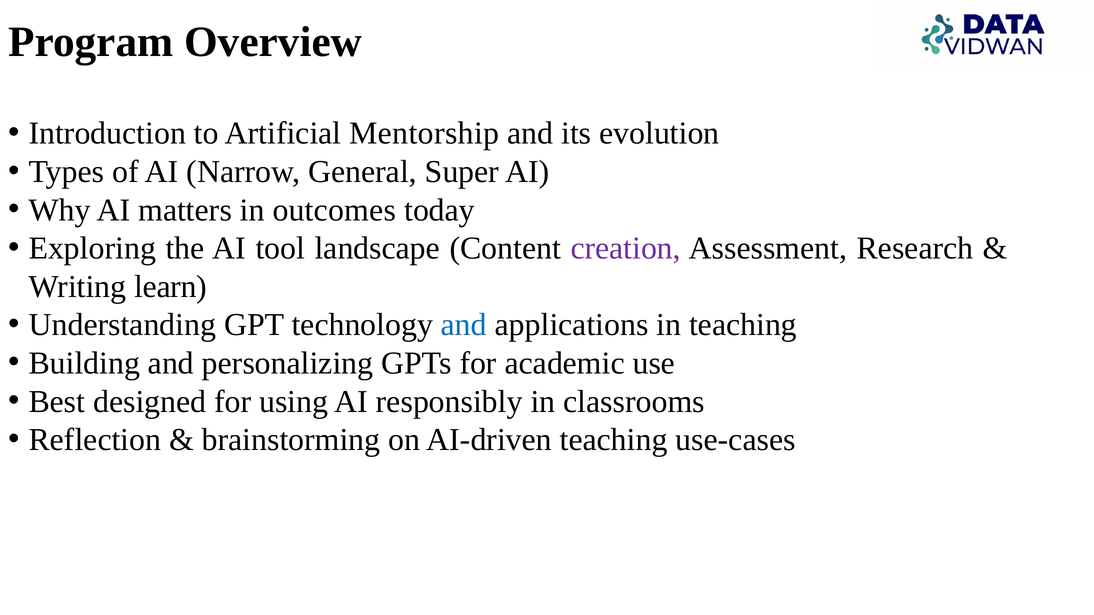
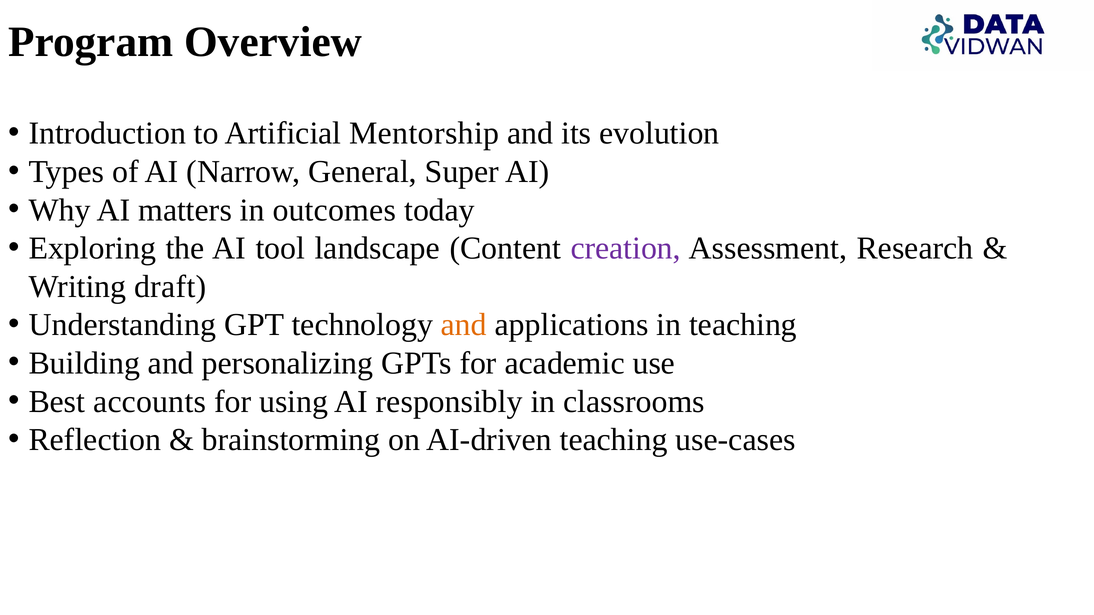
learn: learn -> draft
and at (464, 325) colour: blue -> orange
designed: designed -> accounts
